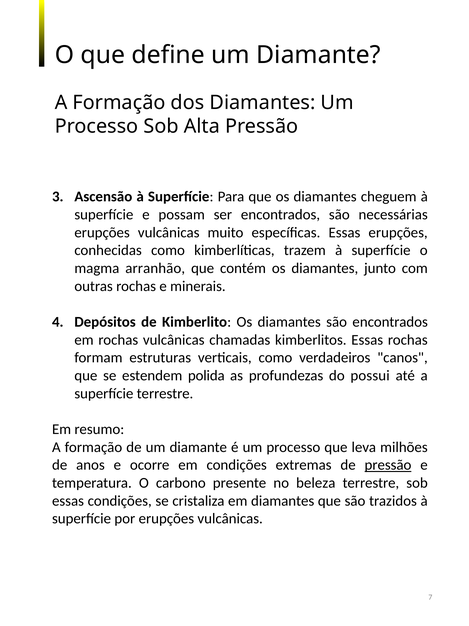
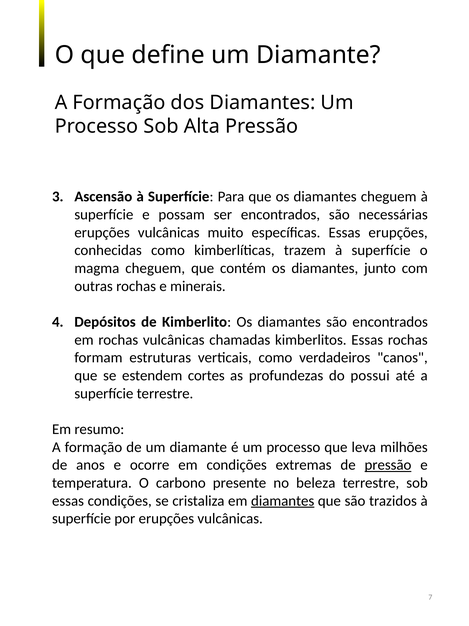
magma arranhão: arranhão -> cheguem
polida: polida -> cortes
diamantes at (283, 500) underline: none -> present
